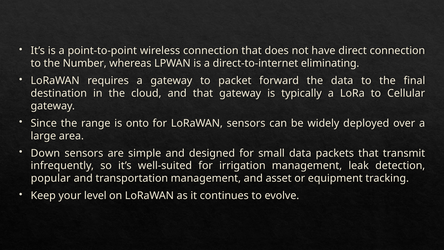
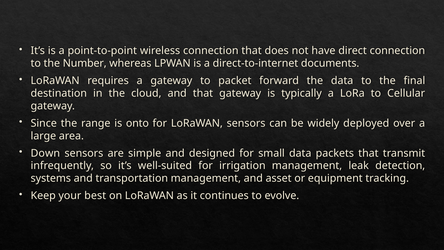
eliminating: eliminating -> documents
popular: popular -> systems
level: level -> best
